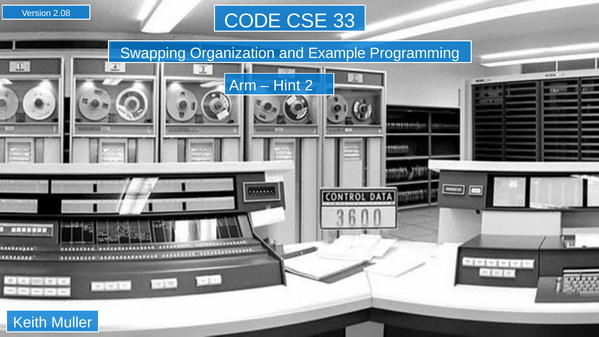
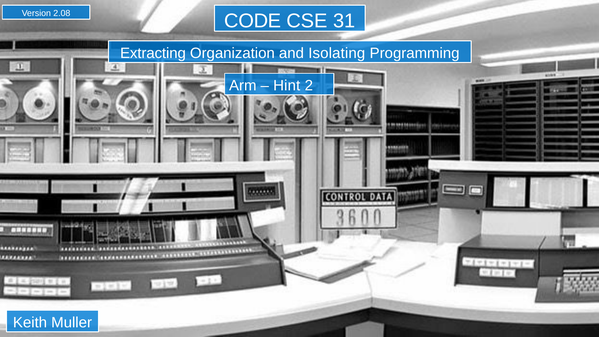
33: 33 -> 31
Swapping: Swapping -> Extracting
Example: Example -> Isolating
